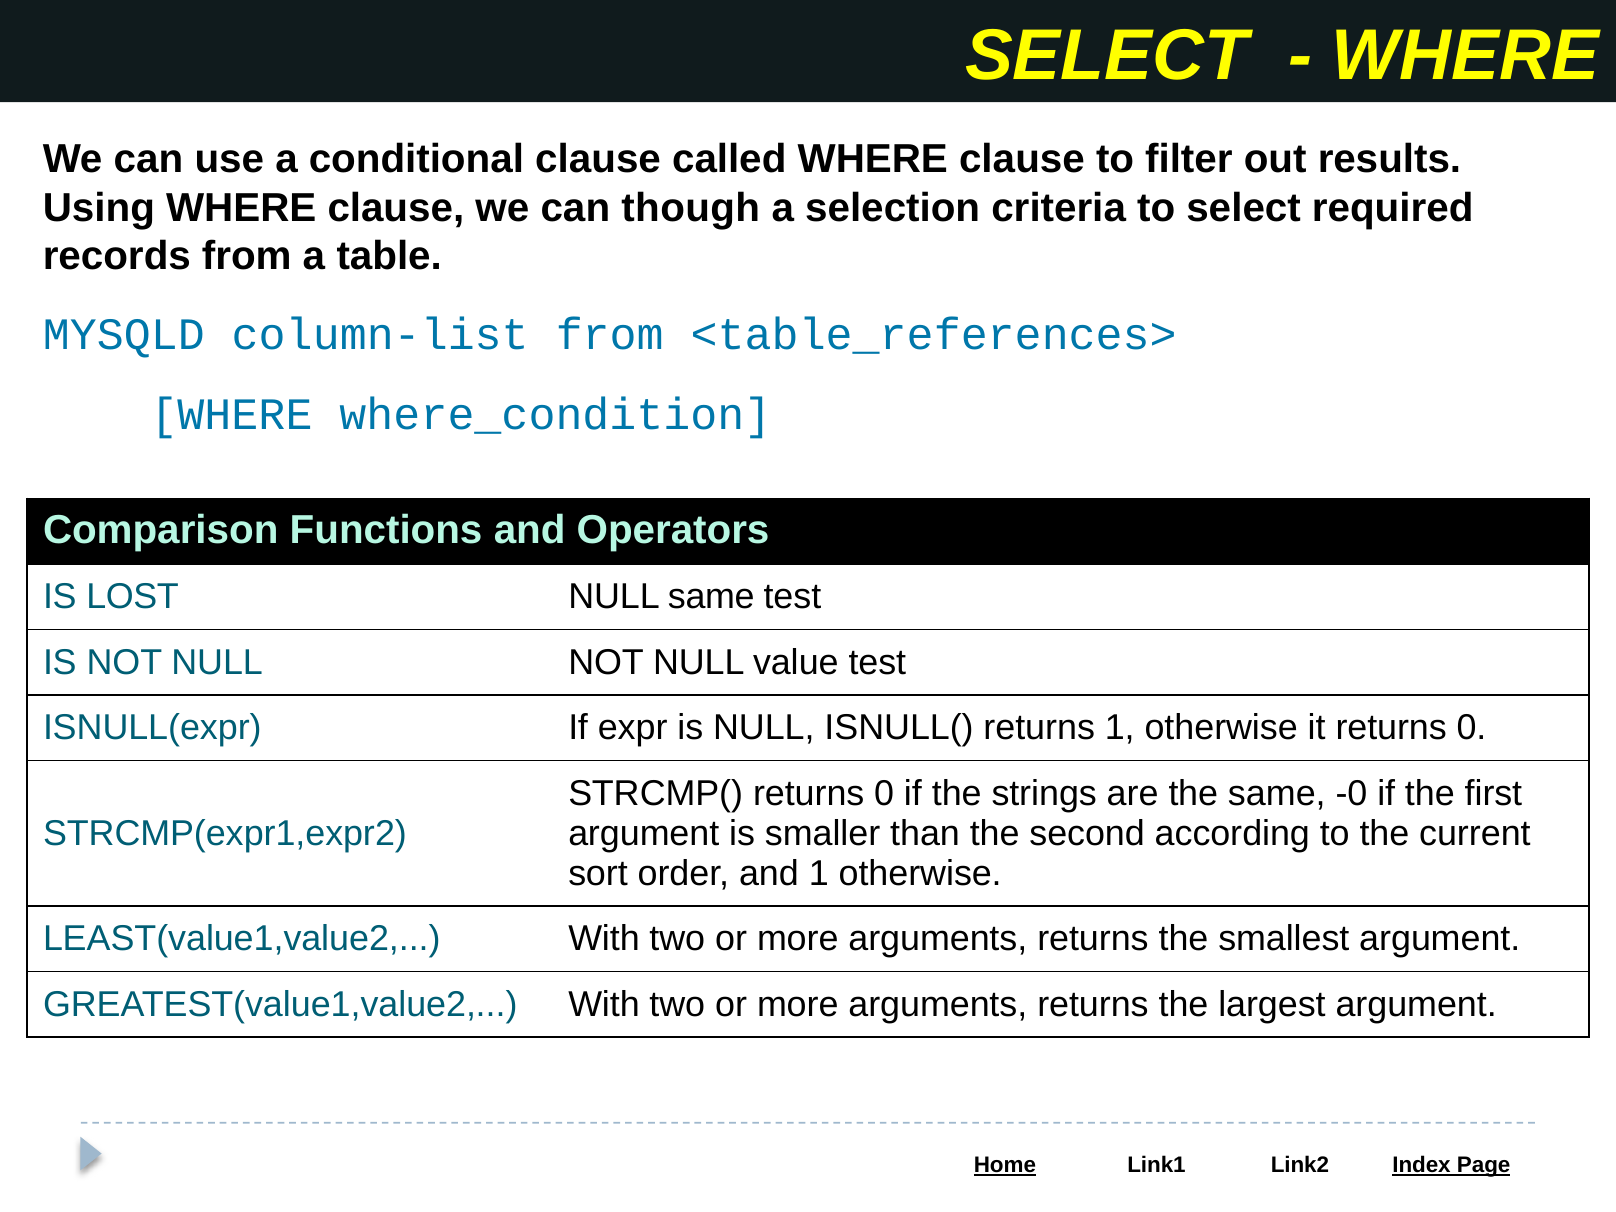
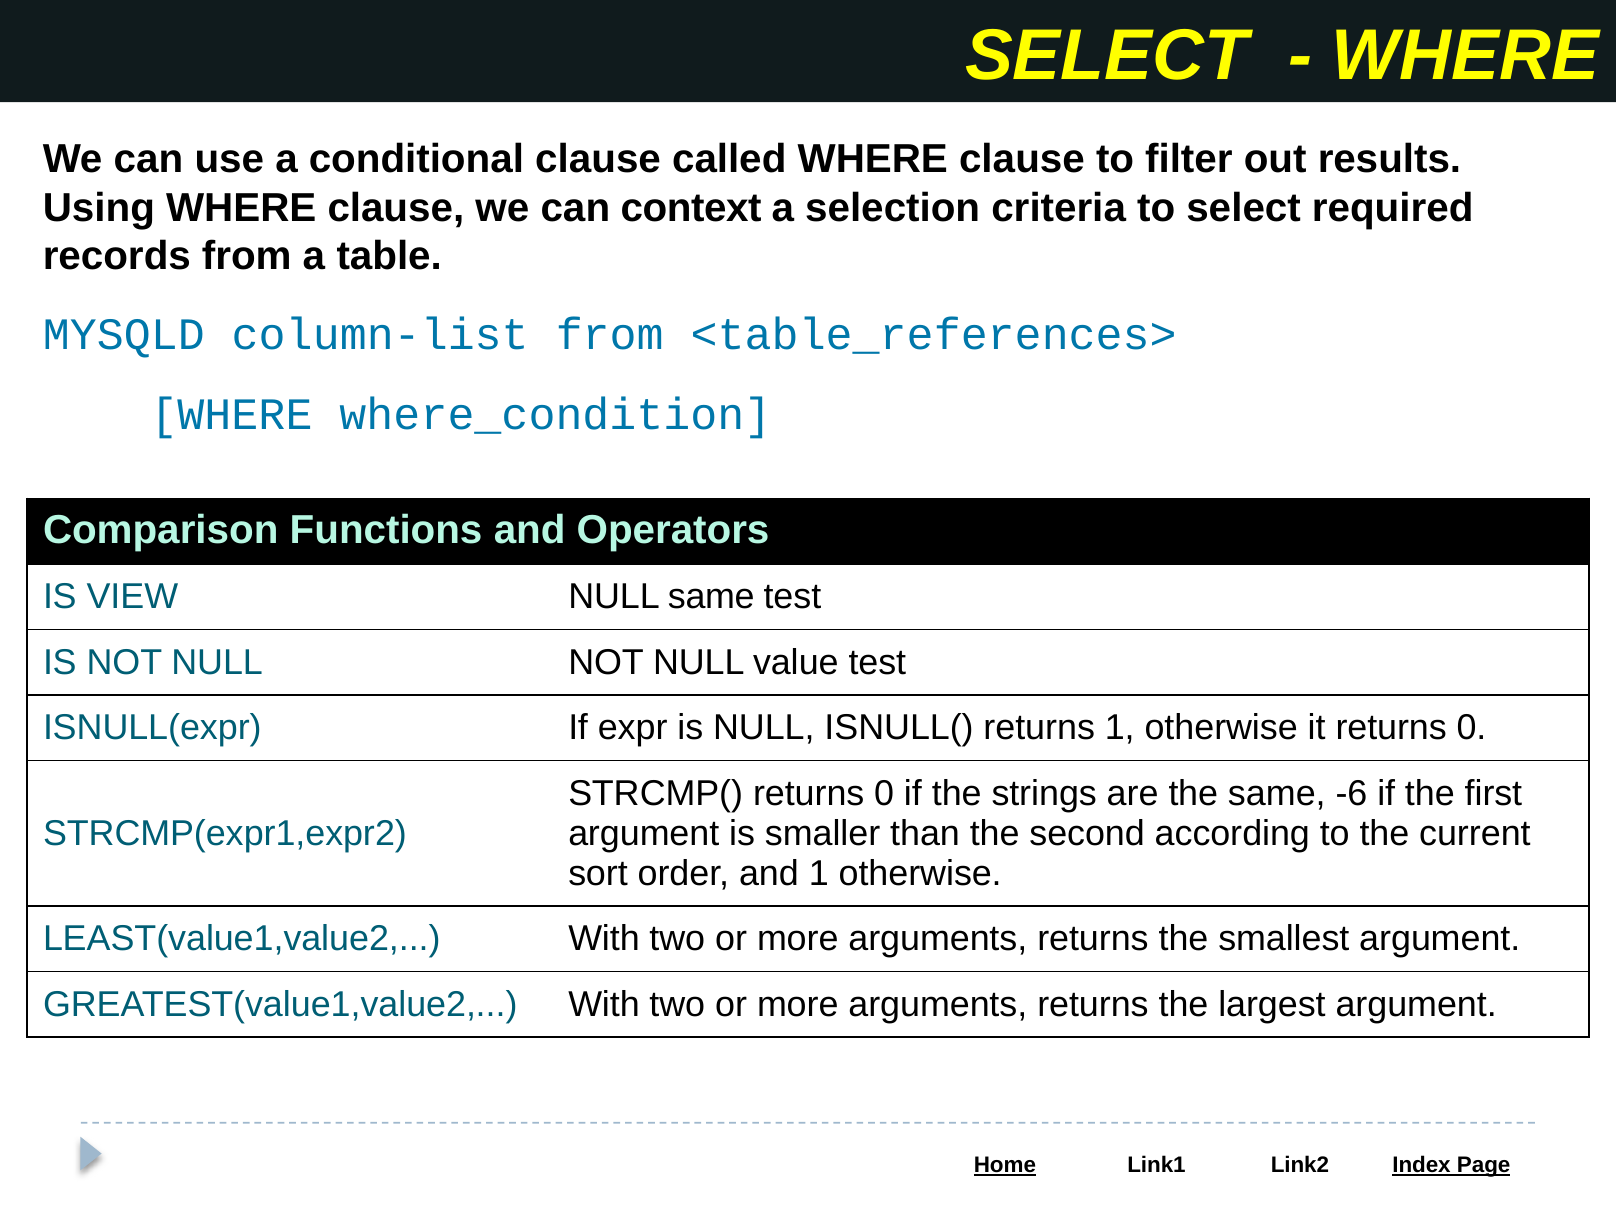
though: though -> context
LOST: LOST -> VIEW
-0: -0 -> -6
